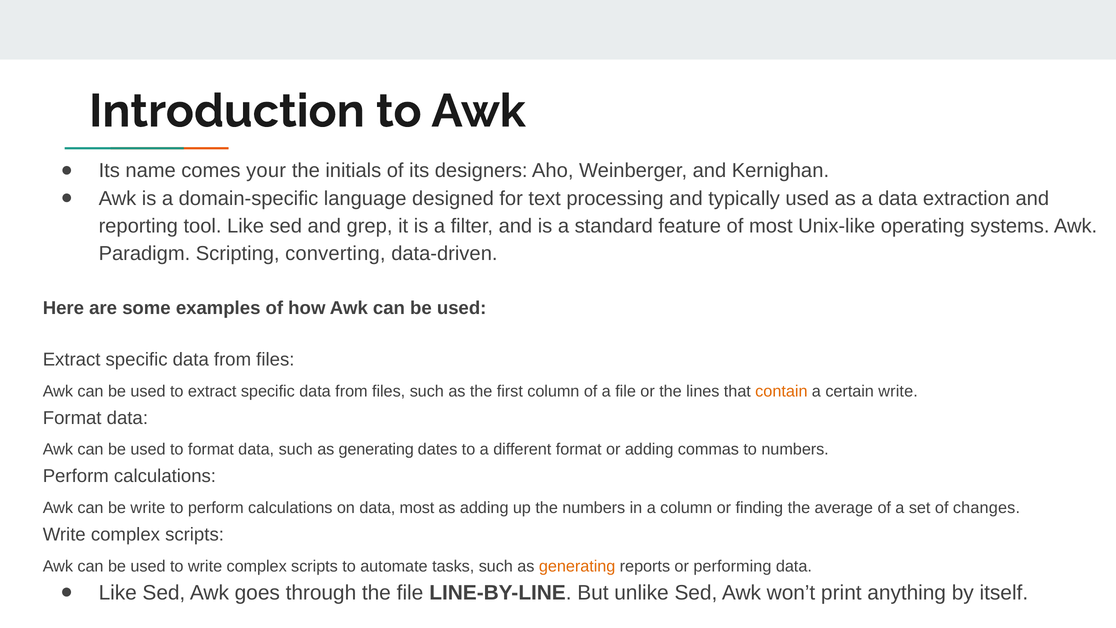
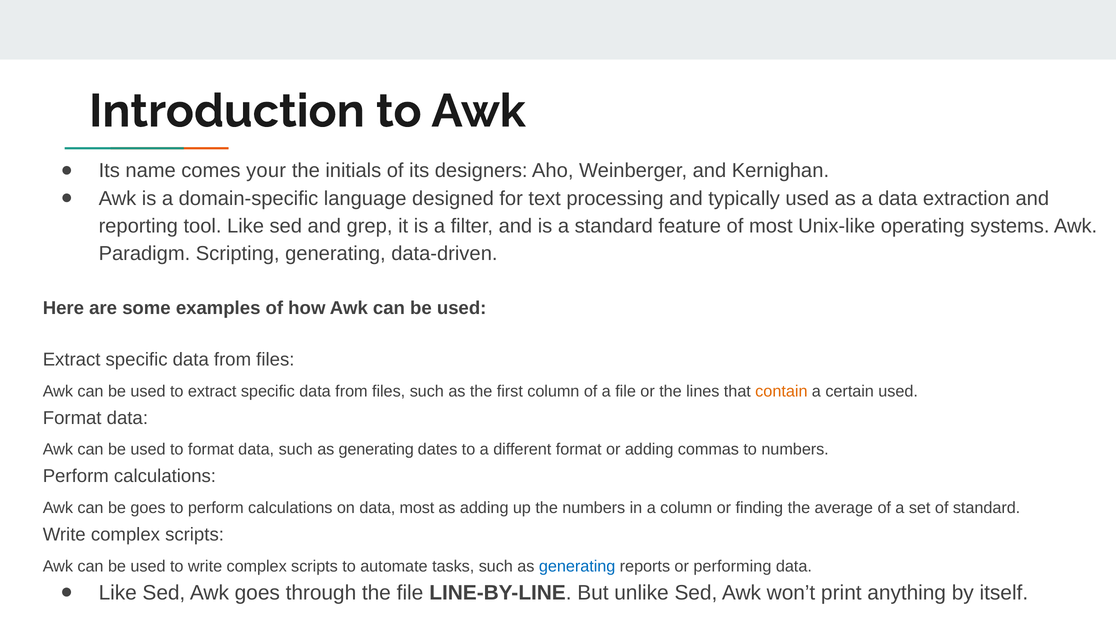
Scripting converting: converting -> generating
certain write: write -> used
be write: write -> goes
of changes: changes -> standard
generating at (577, 566) colour: orange -> blue
